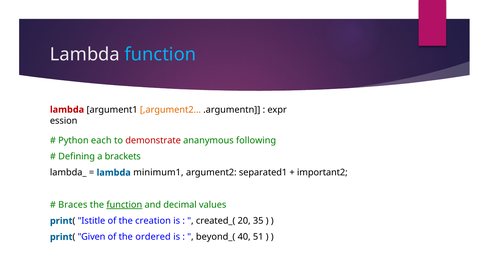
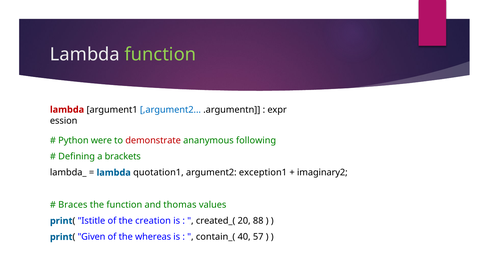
function at (160, 55) colour: light blue -> light green
,argument2 colour: orange -> blue
each: each -> were
minimum1: minimum1 -> quotation1
separated1: separated1 -> exception1
important2: important2 -> imaginary2
function at (124, 205) underline: present -> none
decimal: decimal -> thomas
35: 35 -> 88
ordered: ordered -> whereas
beyond_(: beyond_( -> contain_(
51: 51 -> 57
